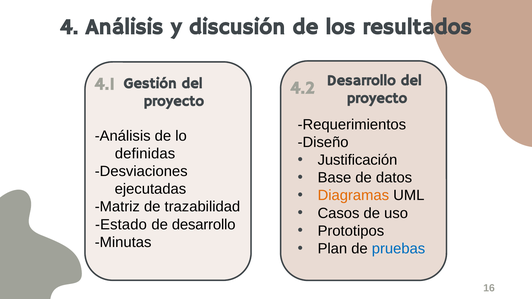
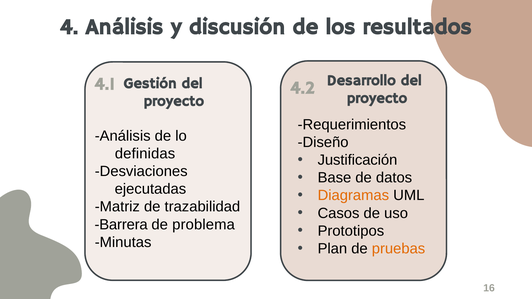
Estado: Estado -> Barrera
de desarrollo: desarrollo -> problema
pruebas colour: blue -> orange
